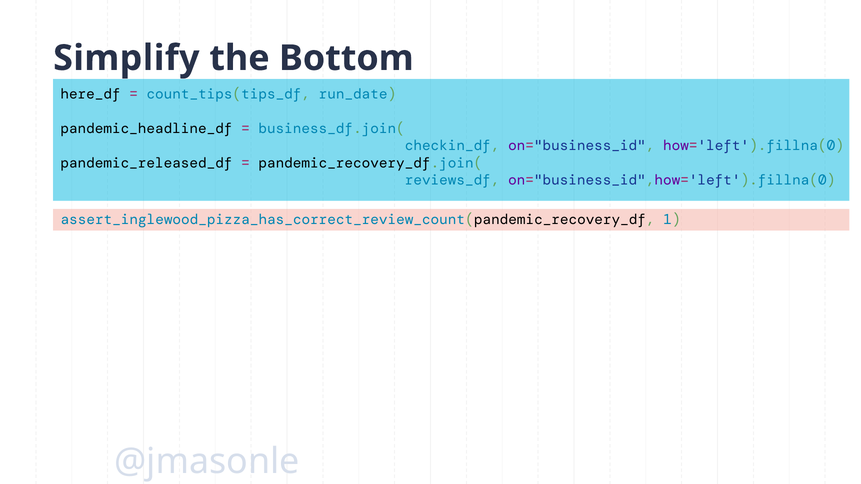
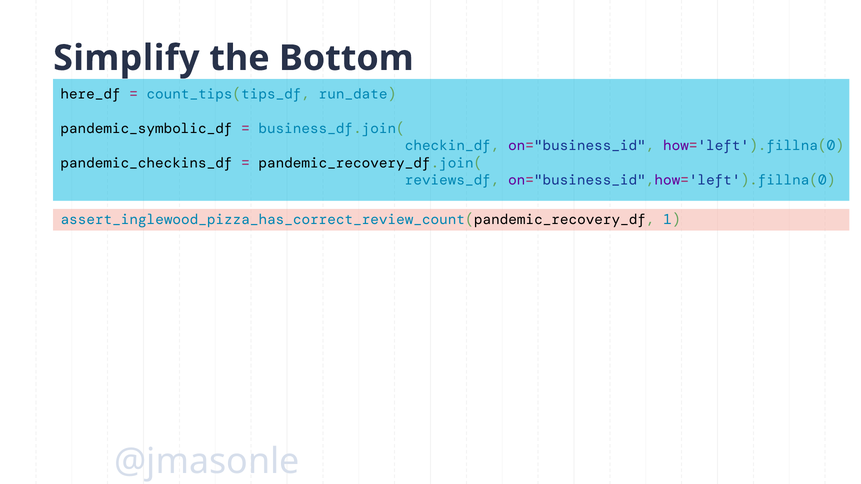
pandemic_headline_df: pandemic_headline_df -> pandemic_symbolic_df
pandemic_released_df: pandemic_released_df -> pandemic_checkins_df
